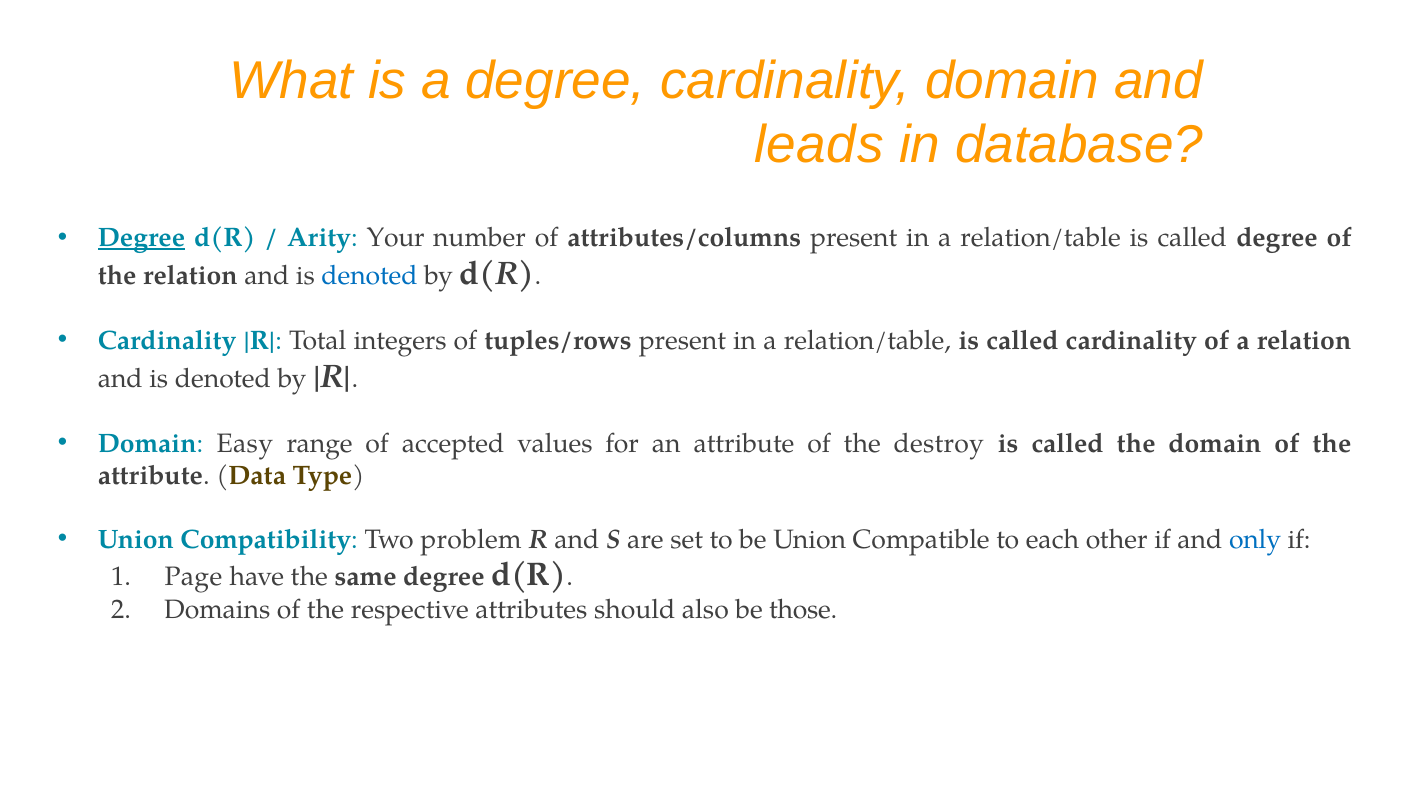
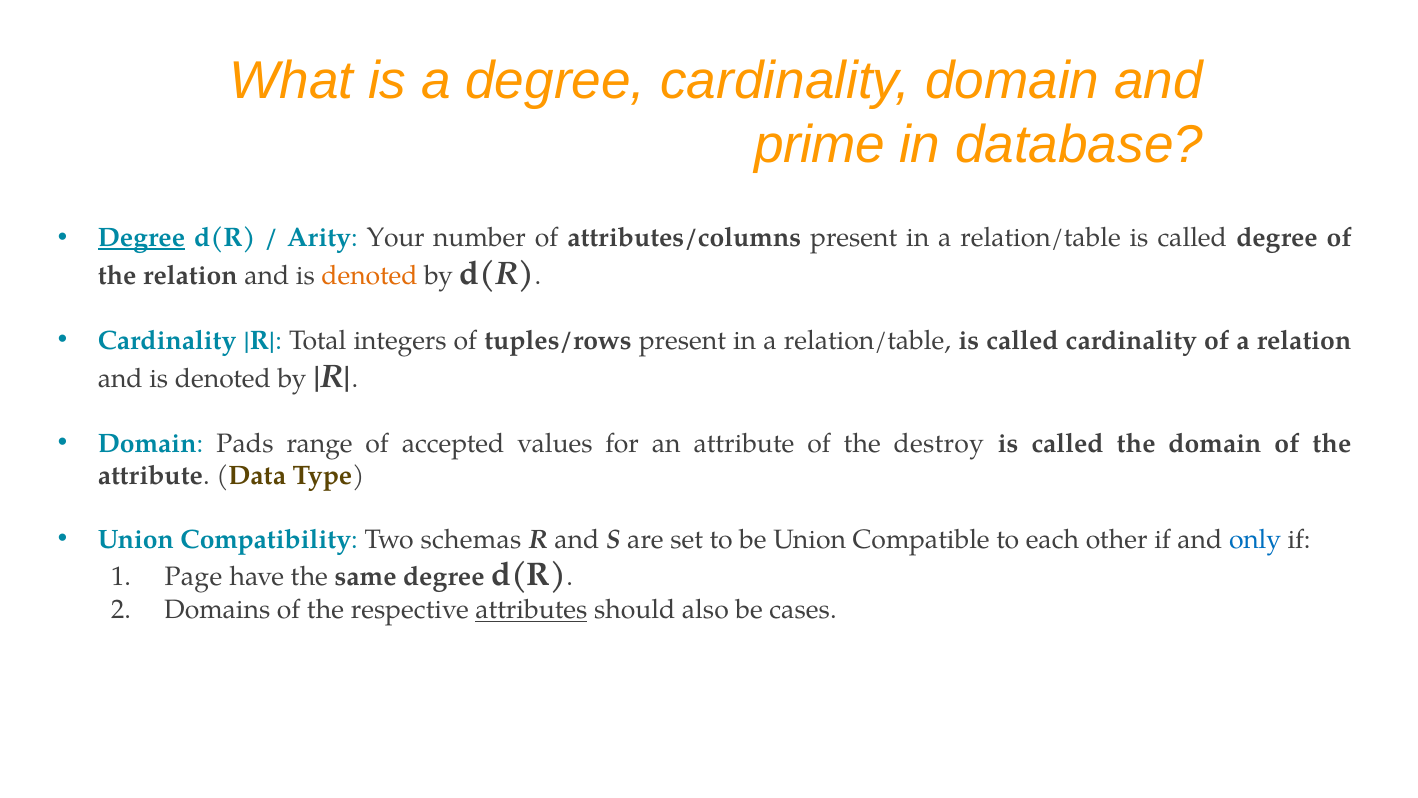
leads: leads -> prime
denoted at (370, 275) colour: blue -> orange
Easy: Easy -> Pads
problem: problem -> schemas
attributes underline: none -> present
those: those -> cases
